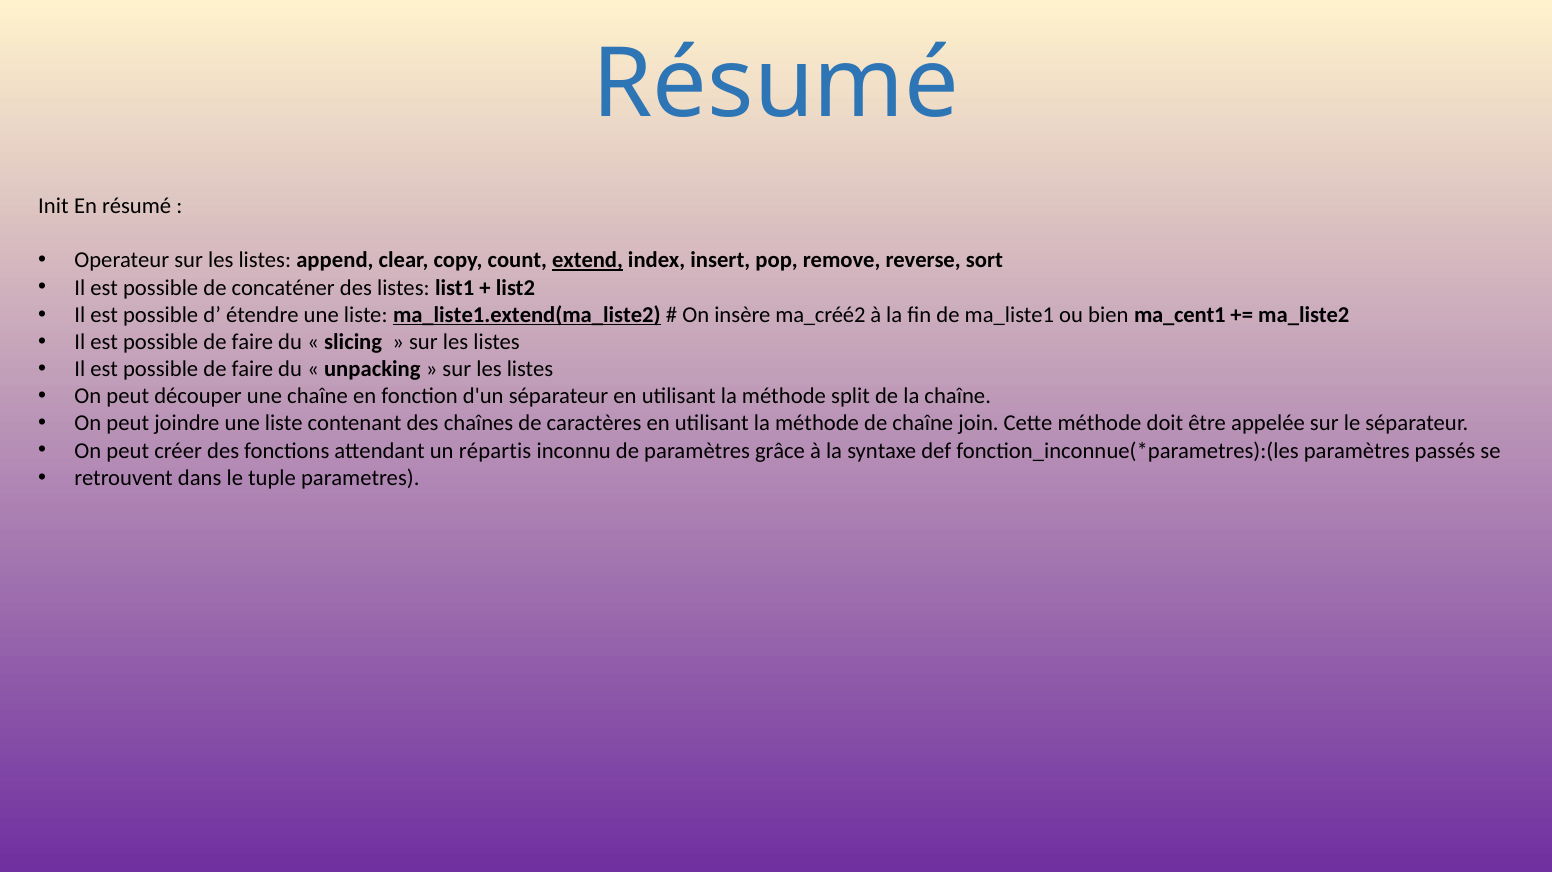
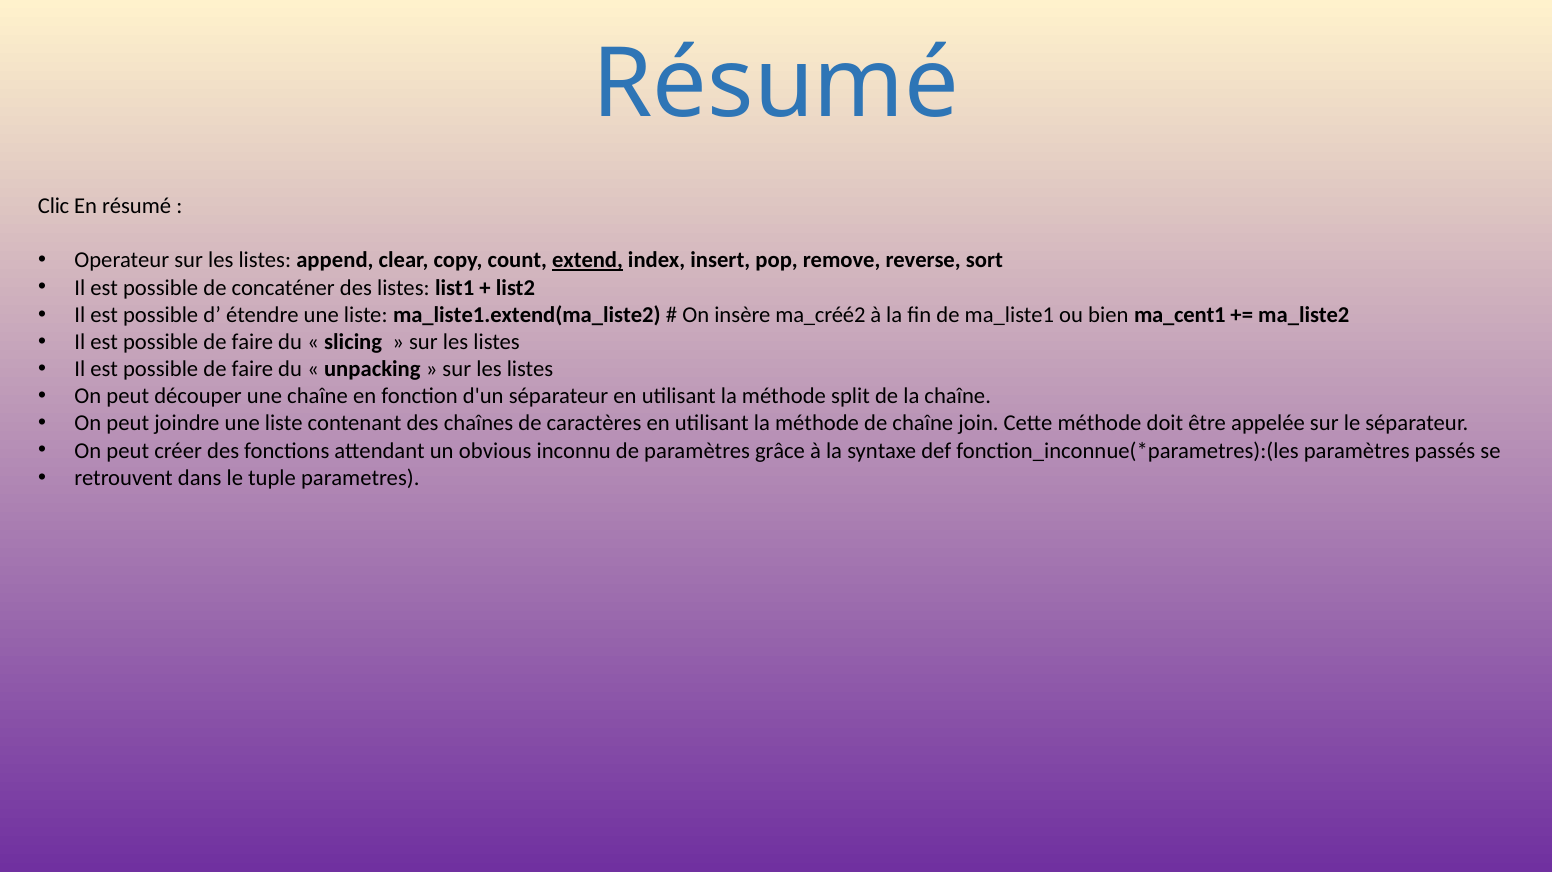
Init: Init -> Clic
ma_liste1.extend(ma_liste2 underline: present -> none
répartis: répartis -> obvious
